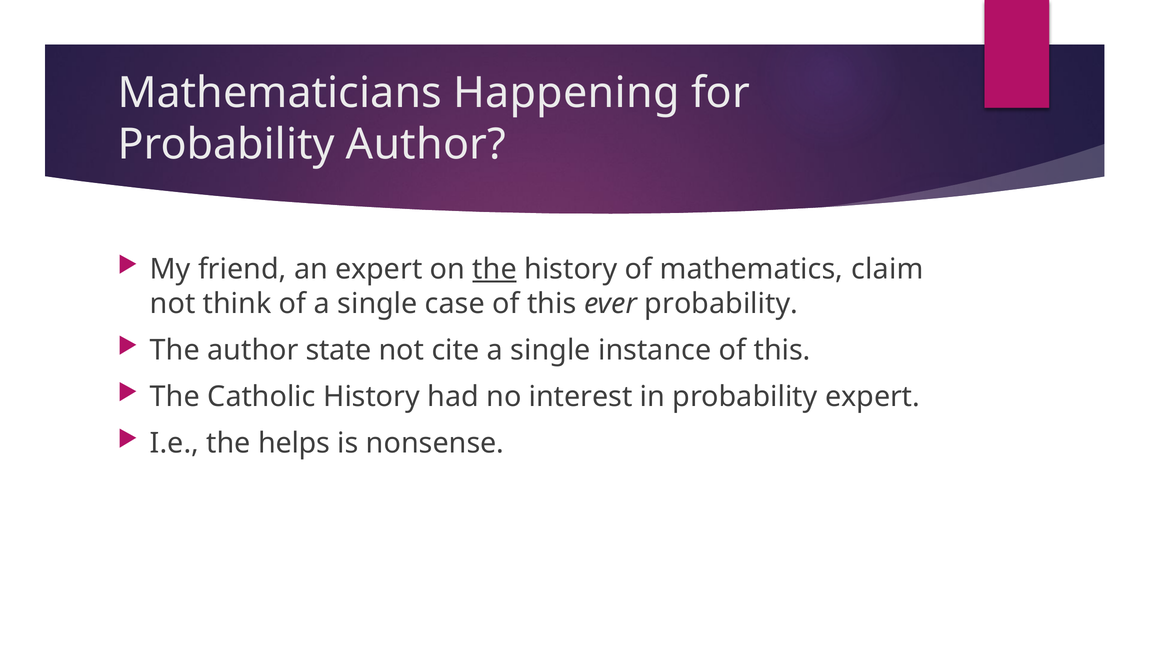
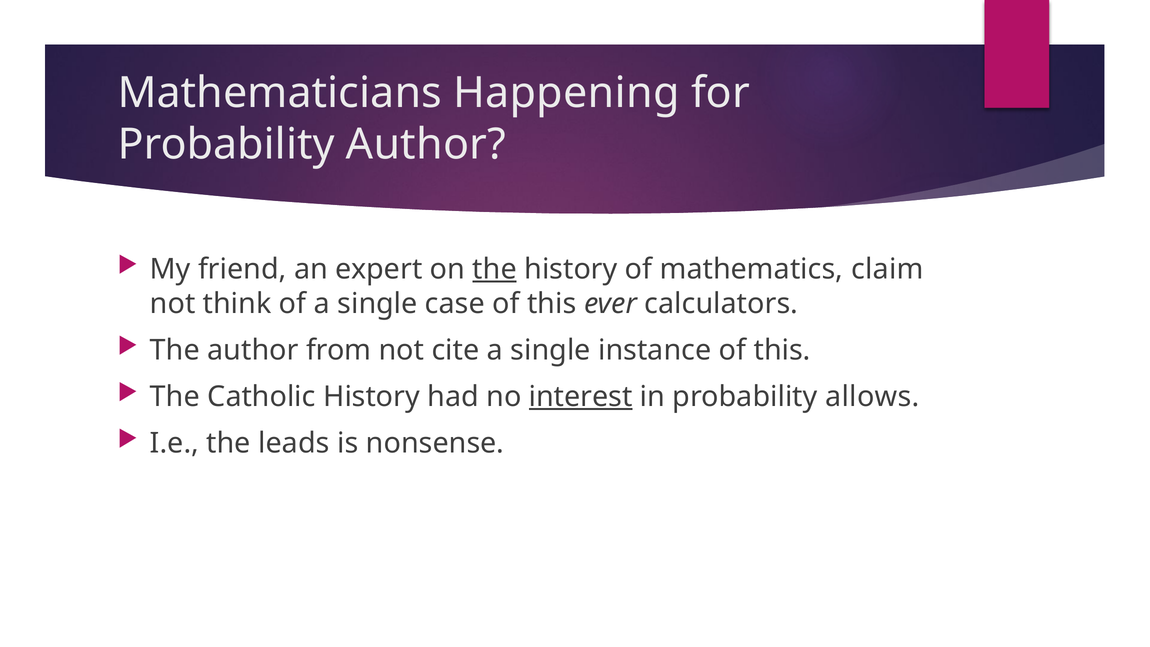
ever probability: probability -> calculators
state: state -> from
interest underline: none -> present
probability expert: expert -> allows
helps: helps -> leads
